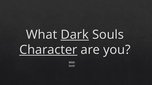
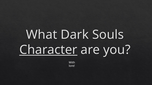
Dark underline: present -> none
